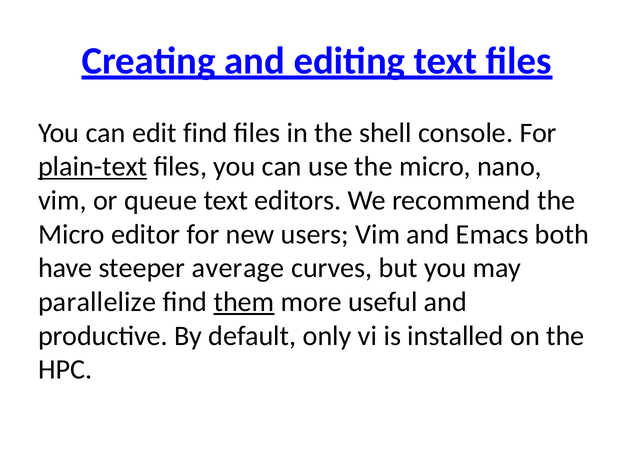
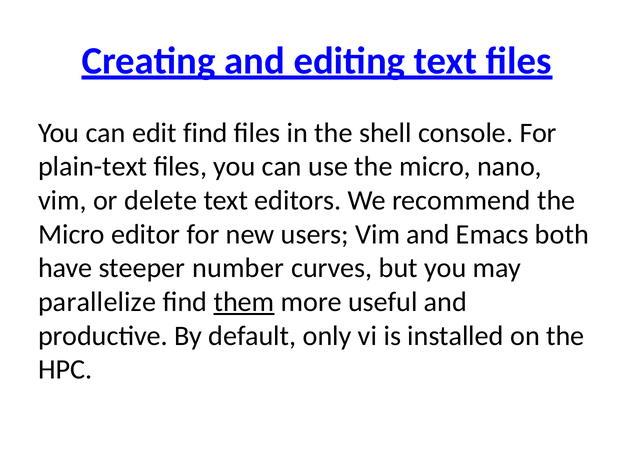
plain-text underline: present -> none
queue: queue -> delete
average: average -> number
